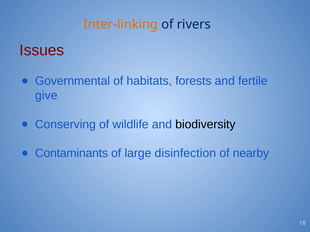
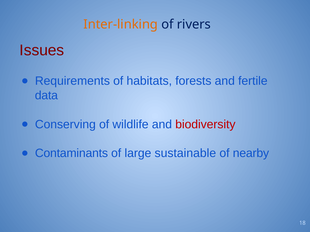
Governmental: Governmental -> Requirements
give: give -> data
biodiversity colour: black -> red
disinfection: disinfection -> sustainable
